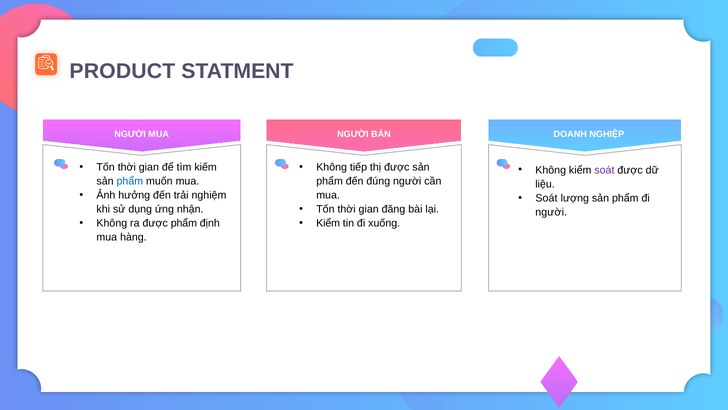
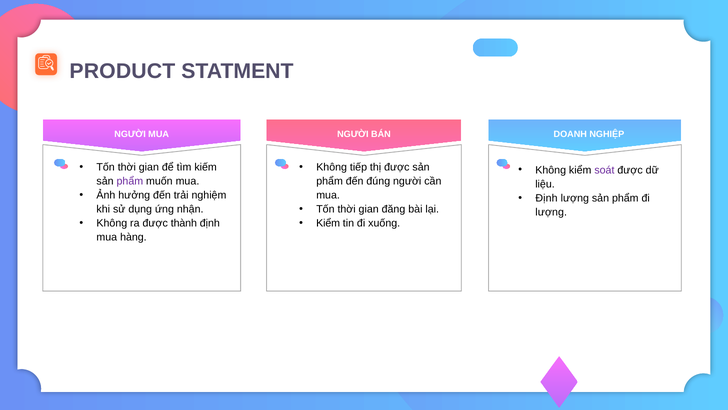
phẩm at (130, 181) colour: blue -> purple
Soát at (546, 198): Soát -> Định
người at (551, 212): người -> lượng
được phẩm: phẩm -> thành
